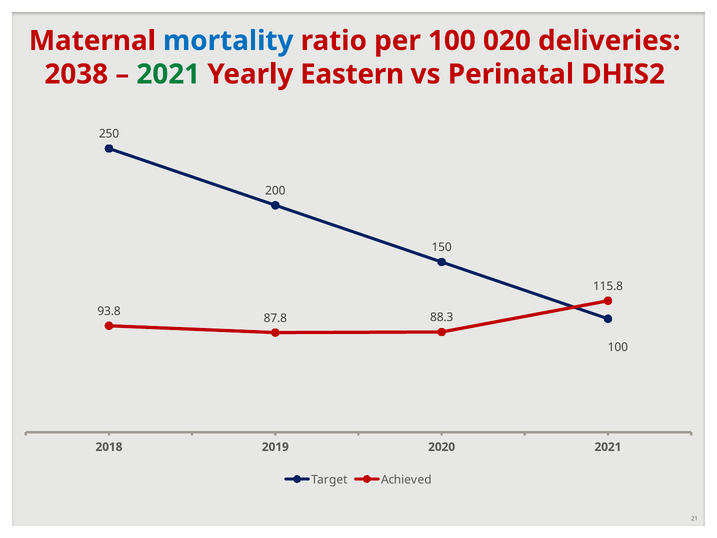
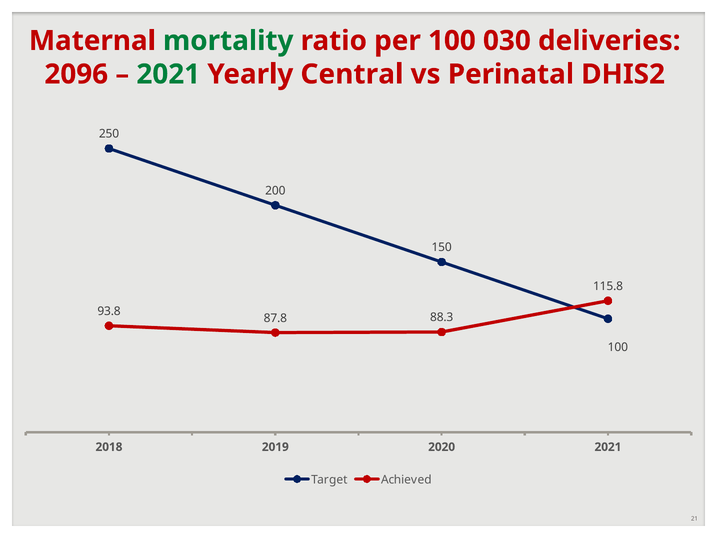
mortality colour: blue -> green
020: 020 -> 030
2038: 2038 -> 2096
Eastern: Eastern -> Central
